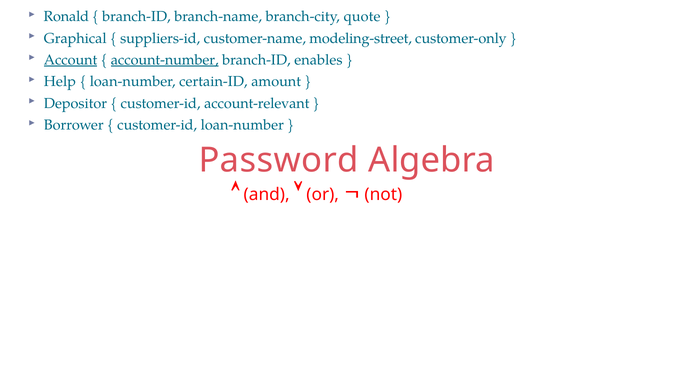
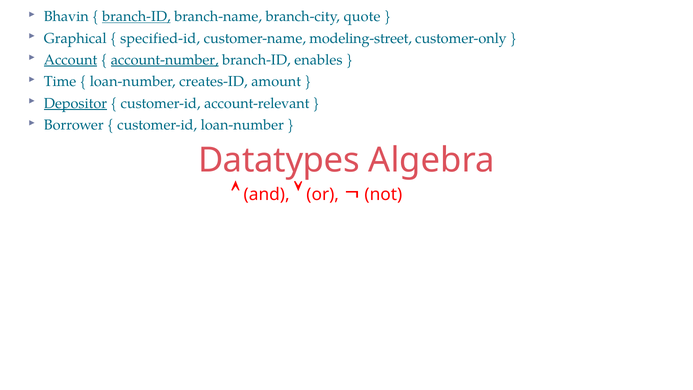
Ronald: Ronald -> Bhavin
branch-ID at (136, 17) underline: none -> present
suppliers-id: suppliers-id -> specified-id
Help: Help -> Time
certain-ID: certain-ID -> creates-ID
Depositor underline: none -> present
Password: Password -> Datatypes
